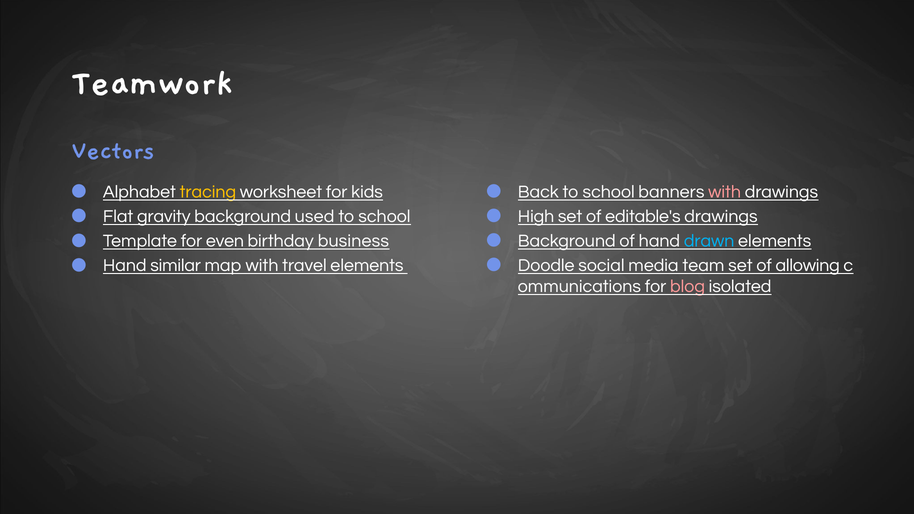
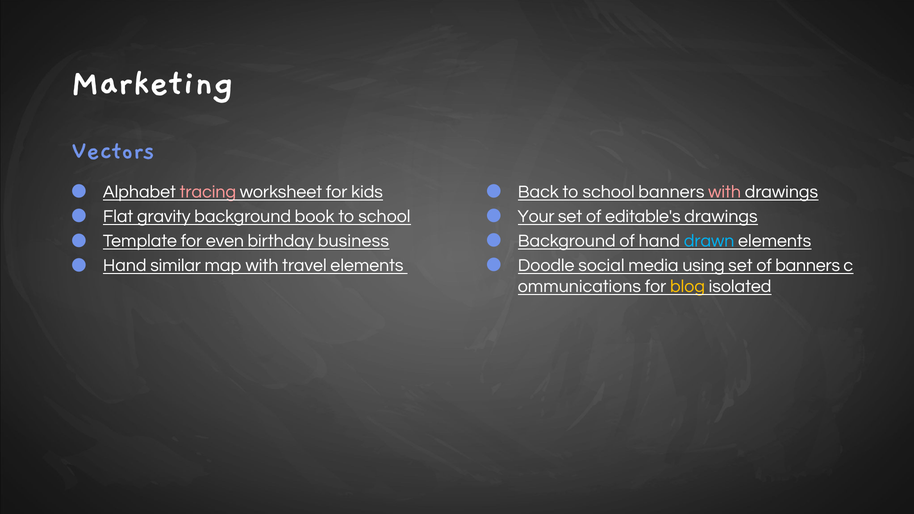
Teamwork: Teamwork -> Marketing
tracing colour: yellow -> pink
used: used -> book
High: High -> Your
team: team -> using
of allowing: allowing -> banners
blog colour: pink -> yellow
